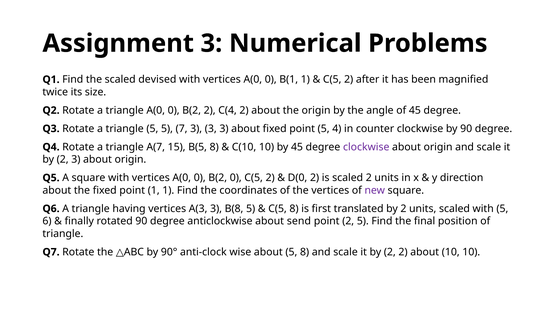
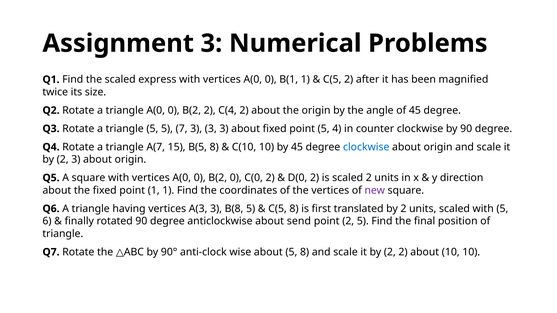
devised: devised -> express
clockwise at (366, 147) colour: purple -> blue
0 C(5: C(5 -> C(0
